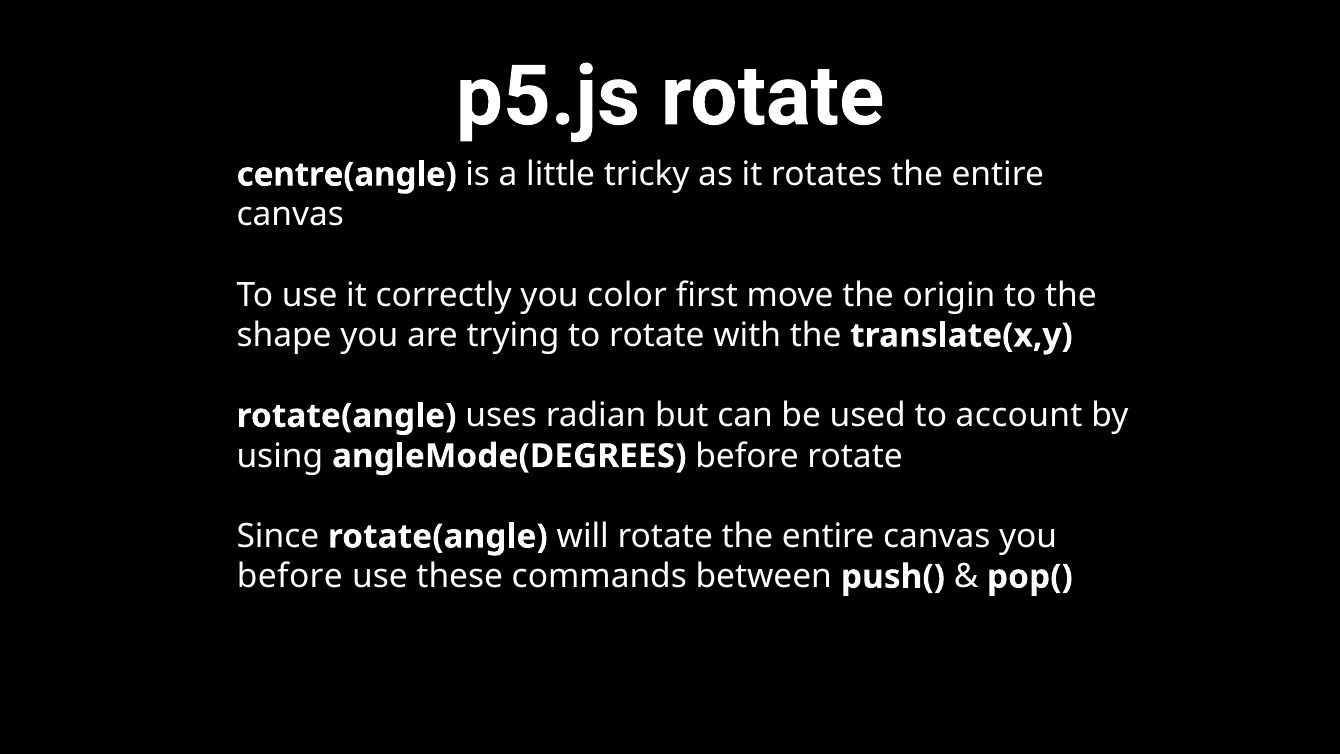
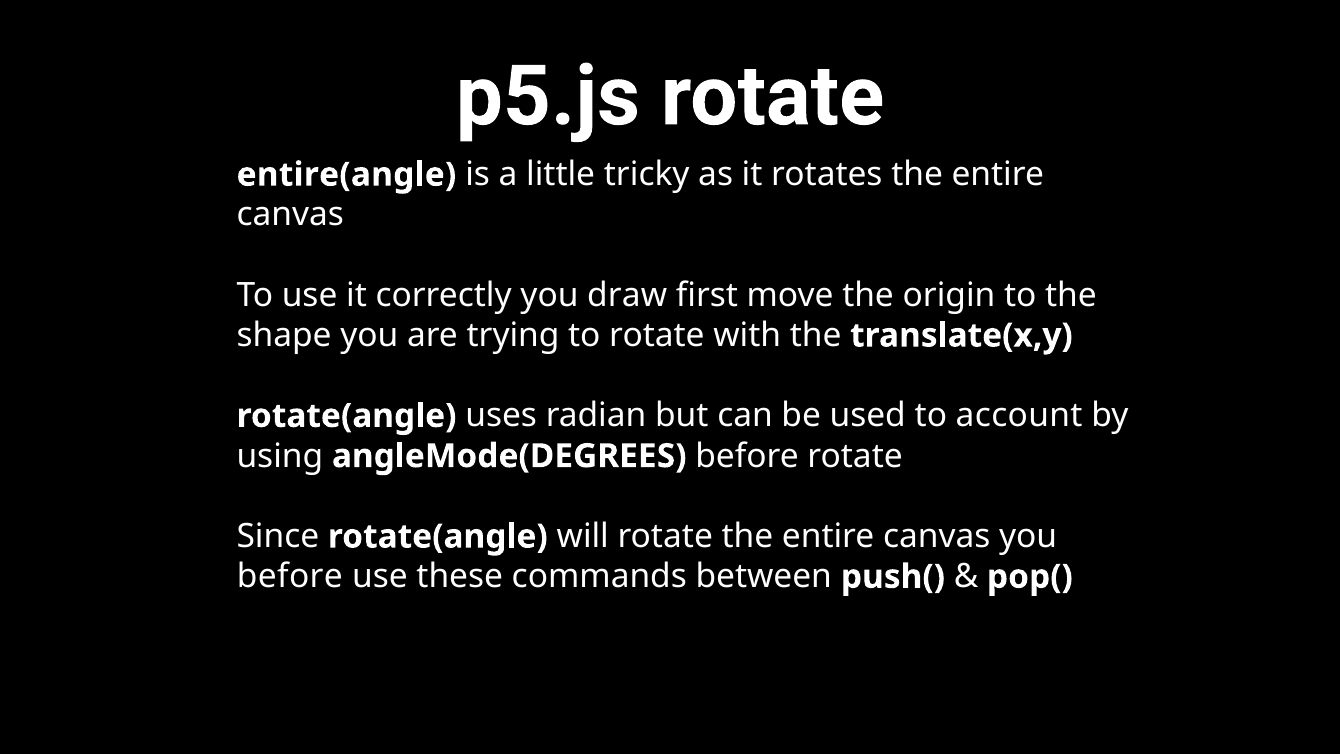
centre(angle: centre(angle -> entire(angle
color: color -> draw
